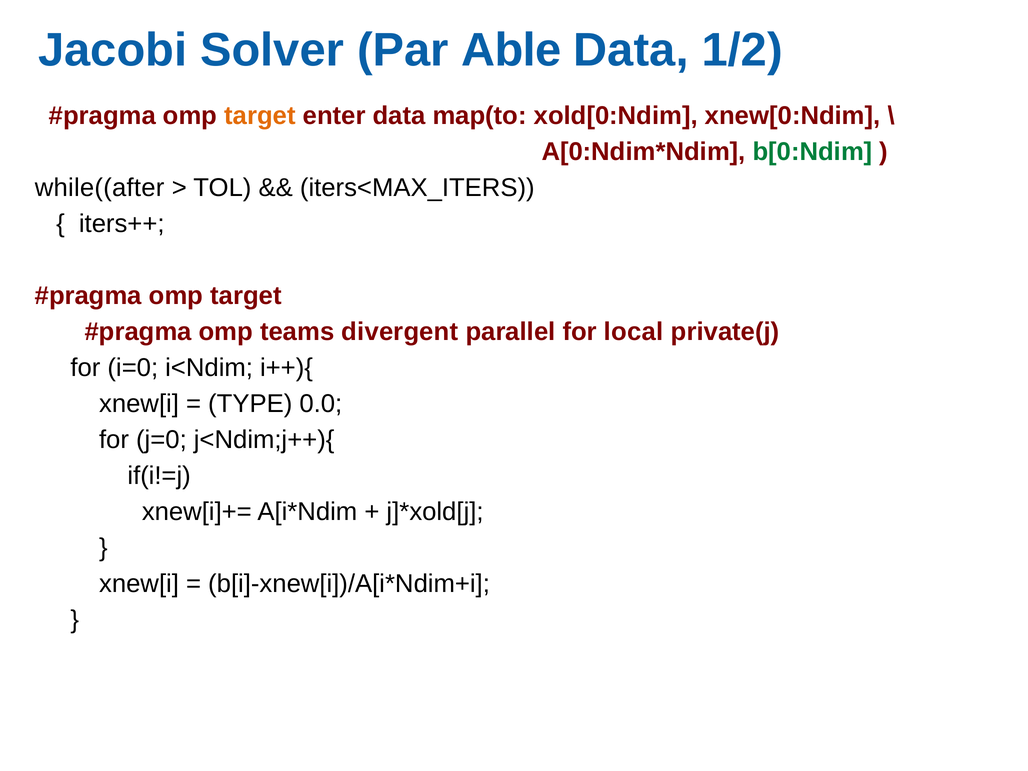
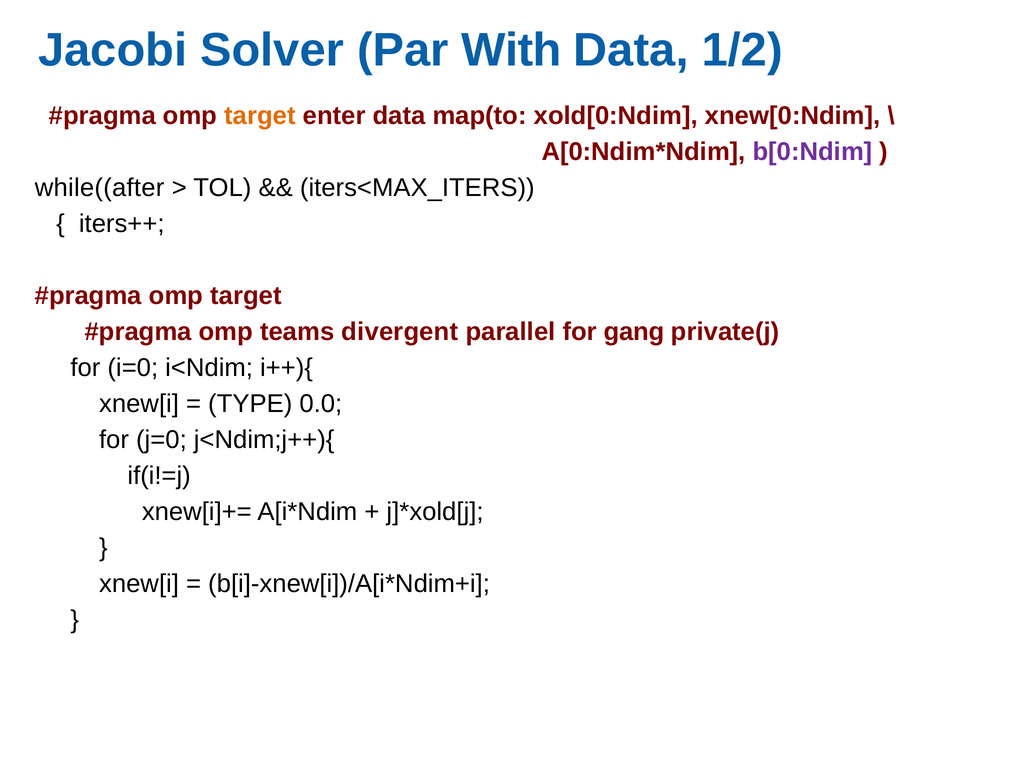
Able: Able -> With
b[0:Ndim colour: green -> purple
local: local -> gang
